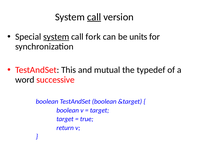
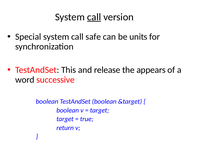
system at (56, 37) underline: present -> none
fork: fork -> safe
mutual: mutual -> release
typedef: typedef -> appears
